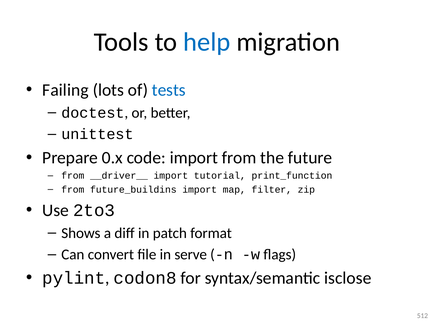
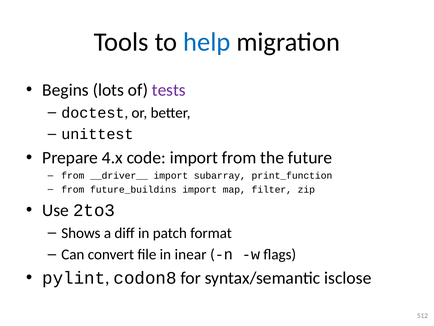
Failing: Failing -> Begins
tests colour: blue -> purple
0.x: 0.x -> 4.x
tutorial: tutorial -> subarray
serve: serve -> inear
